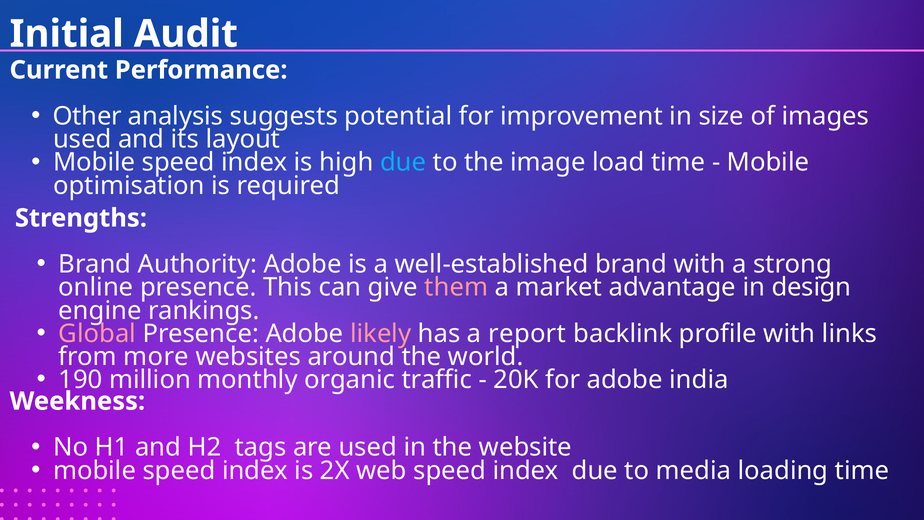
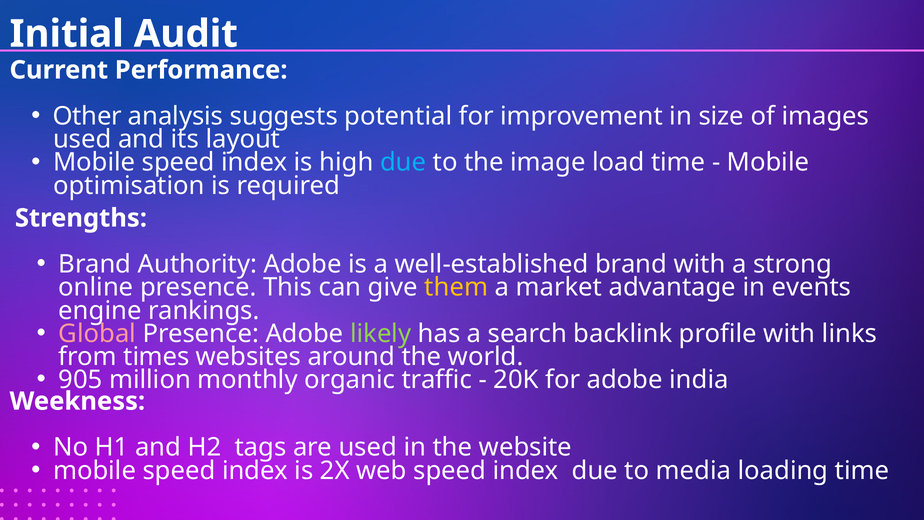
them colour: pink -> yellow
design: design -> events
likely colour: pink -> light green
report: report -> search
more: more -> times
190: 190 -> 905
